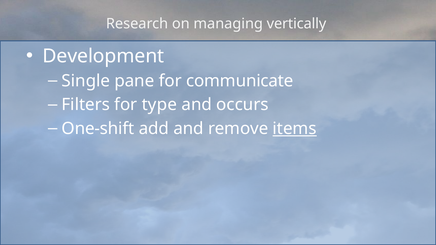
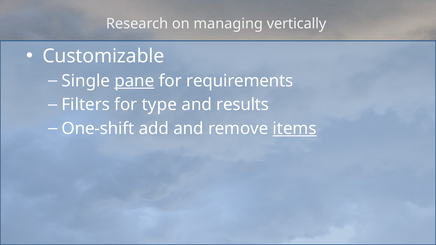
Development: Development -> Customizable
pane underline: none -> present
communicate: communicate -> requirements
occurs: occurs -> results
